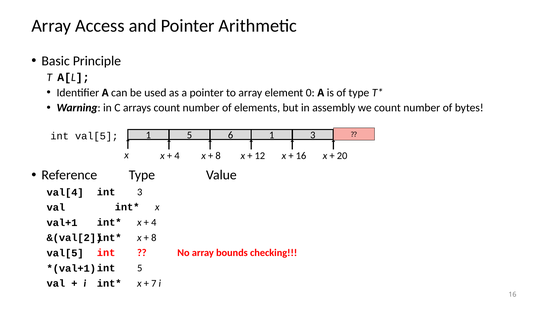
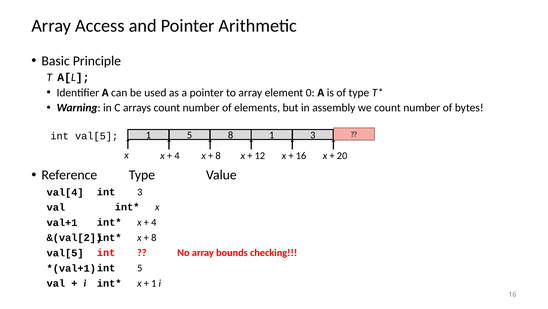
5 6: 6 -> 8
7 at (154, 283): 7 -> 1
